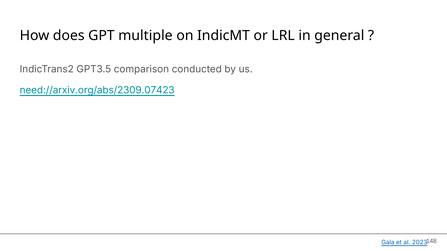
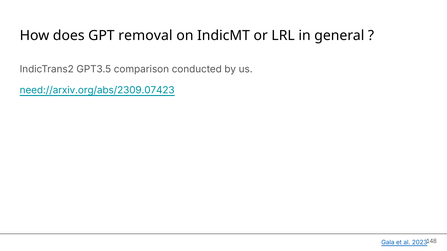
multiple: multiple -> removal
